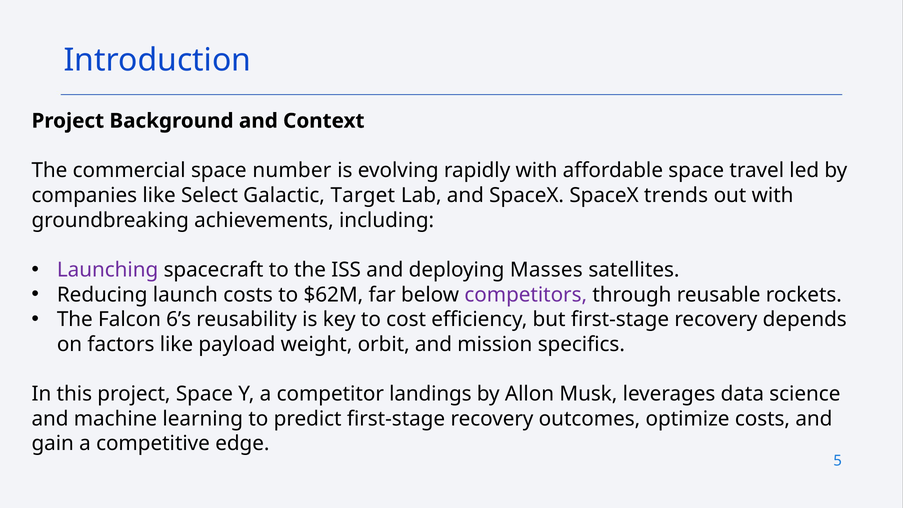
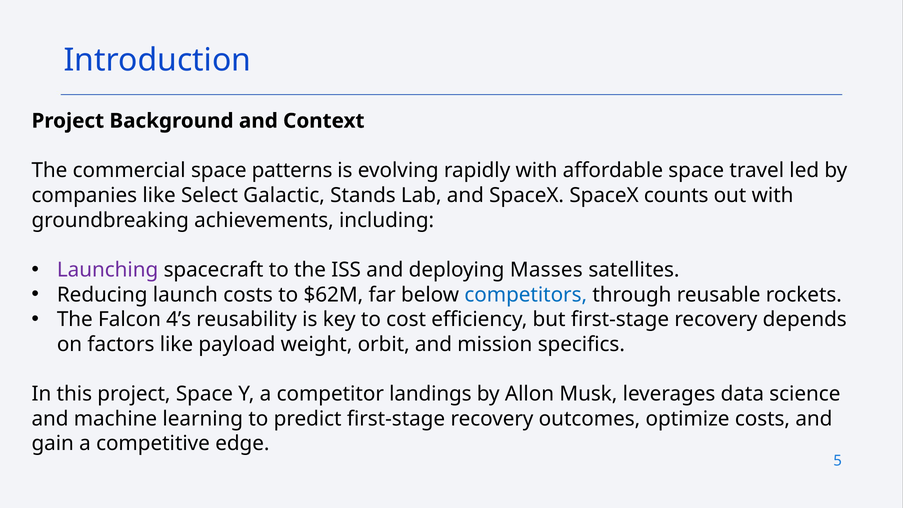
number: number -> patterns
Target: Target -> Stands
trends: trends -> counts
competitors colour: purple -> blue
6’s: 6’s -> 4’s
